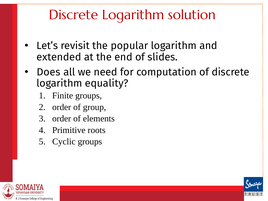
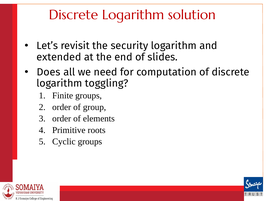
popular: popular -> security
equality: equality -> toggling
